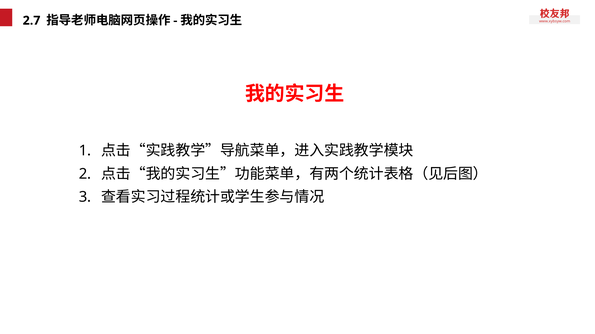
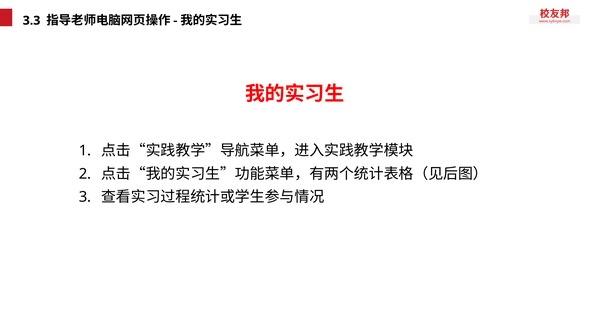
2.7: 2.7 -> 3.3
